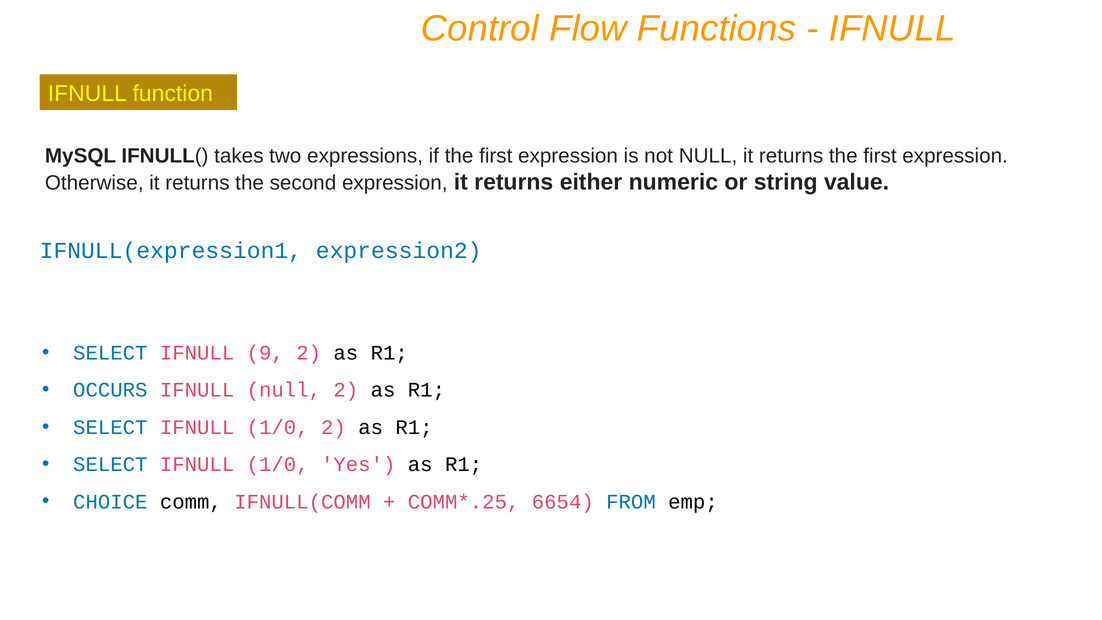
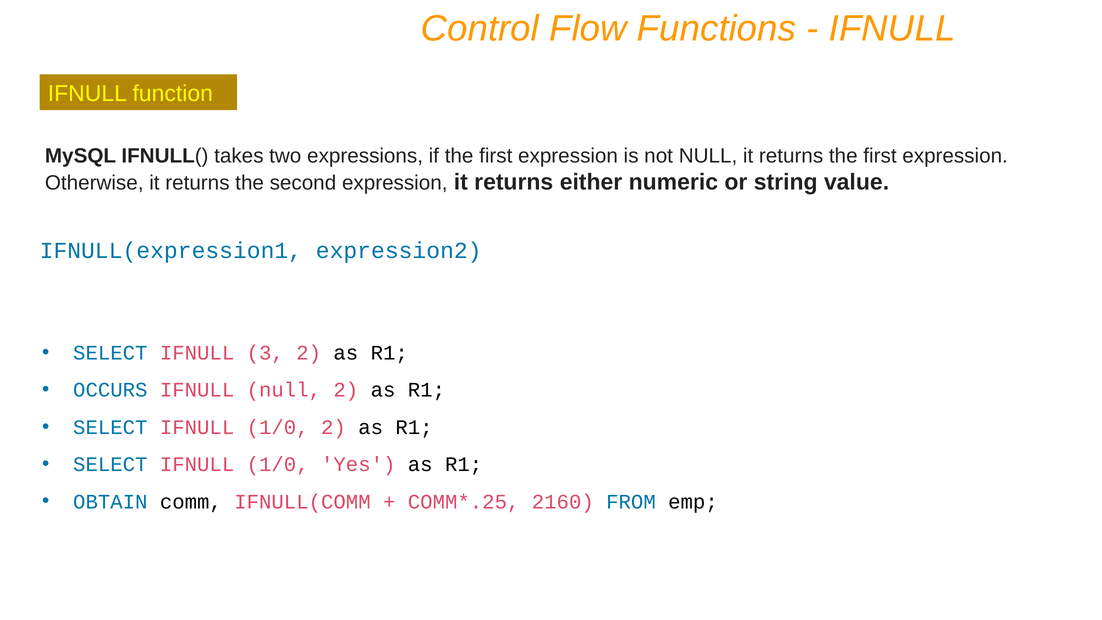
9: 9 -> 3
CHOICE: CHOICE -> OBTAIN
6654: 6654 -> 2160
